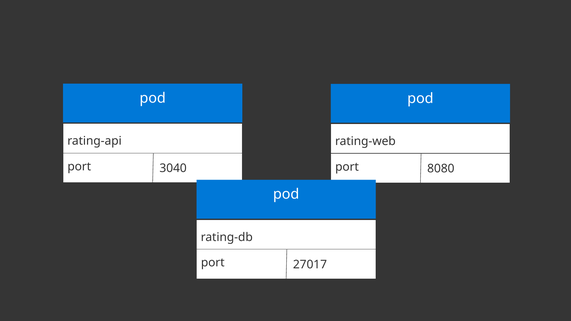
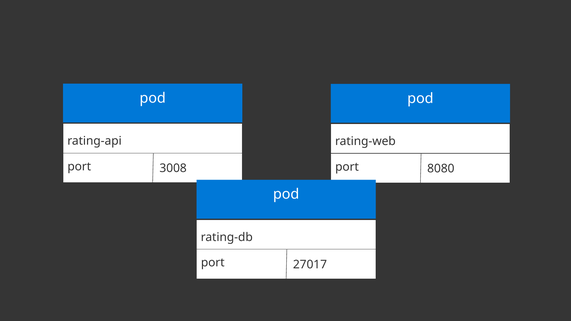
3040: 3040 -> 3008
